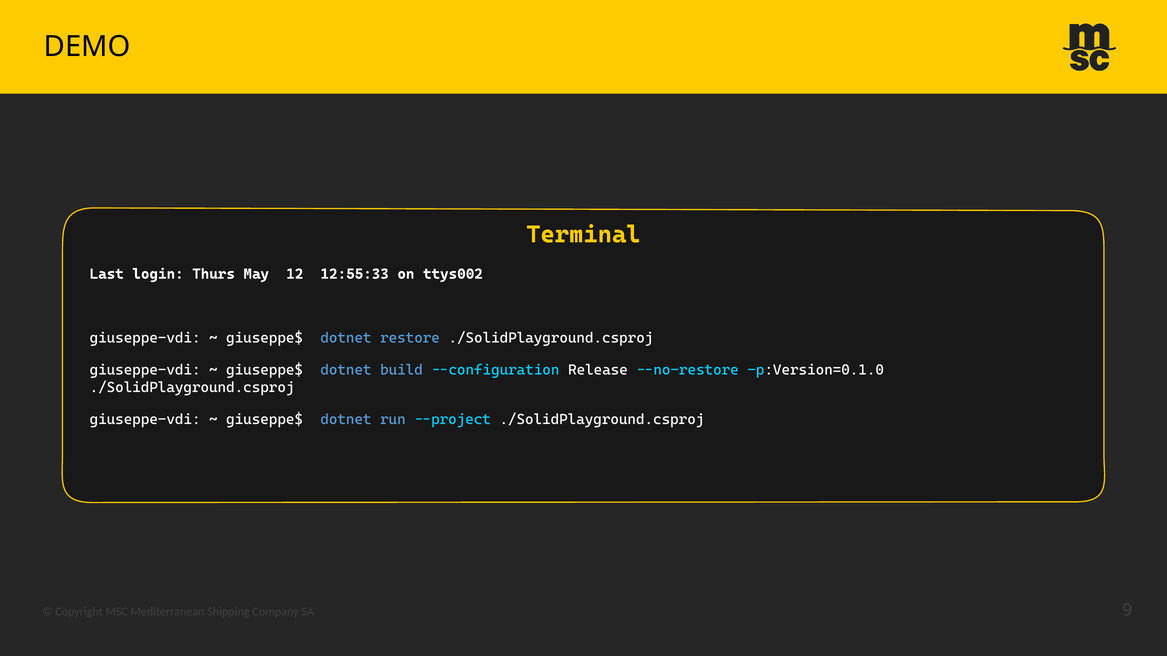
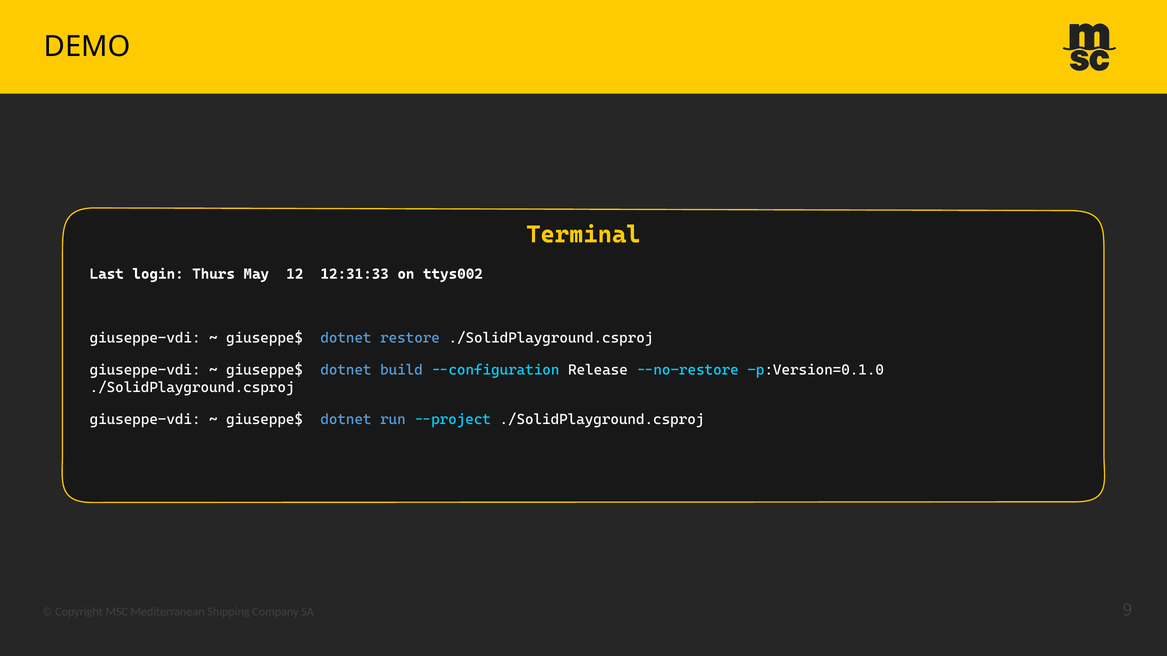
12:55:33: 12:55:33 -> 12:31:33
